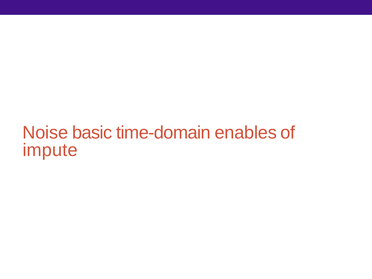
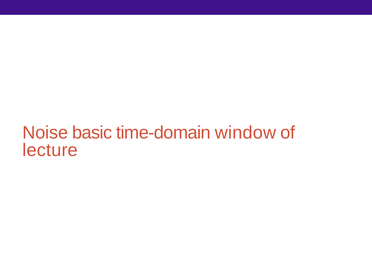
enables: enables -> window
impute: impute -> lecture
